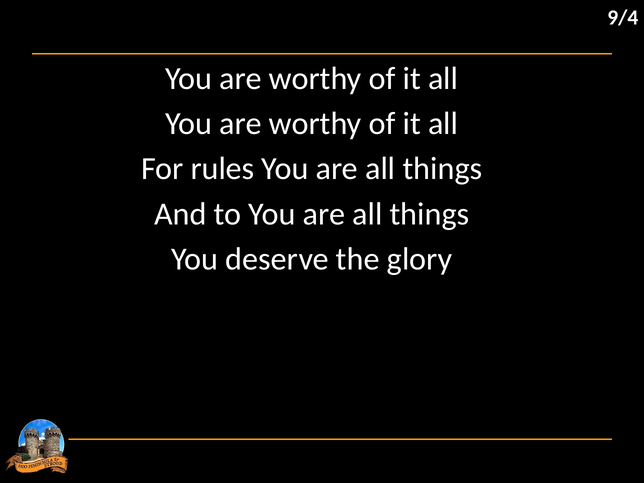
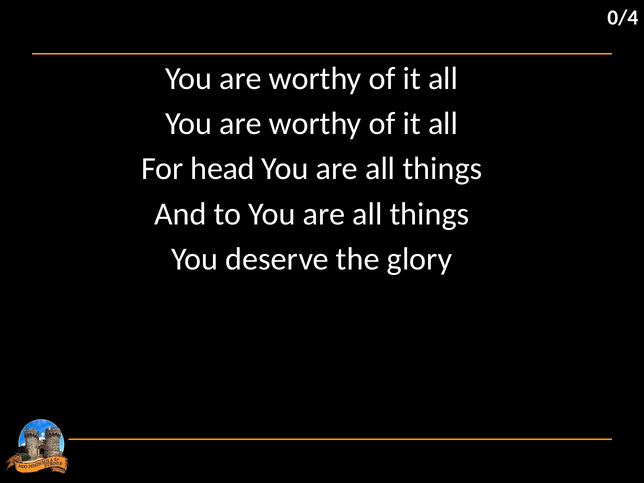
9/4: 9/4 -> 0/4
rules: rules -> head
